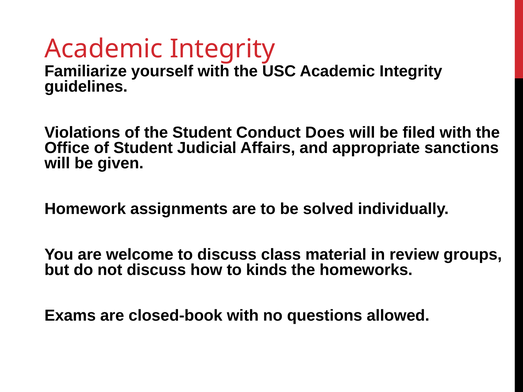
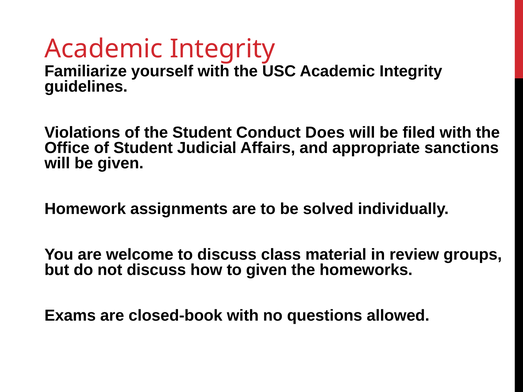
to kinds: kinds -> given
